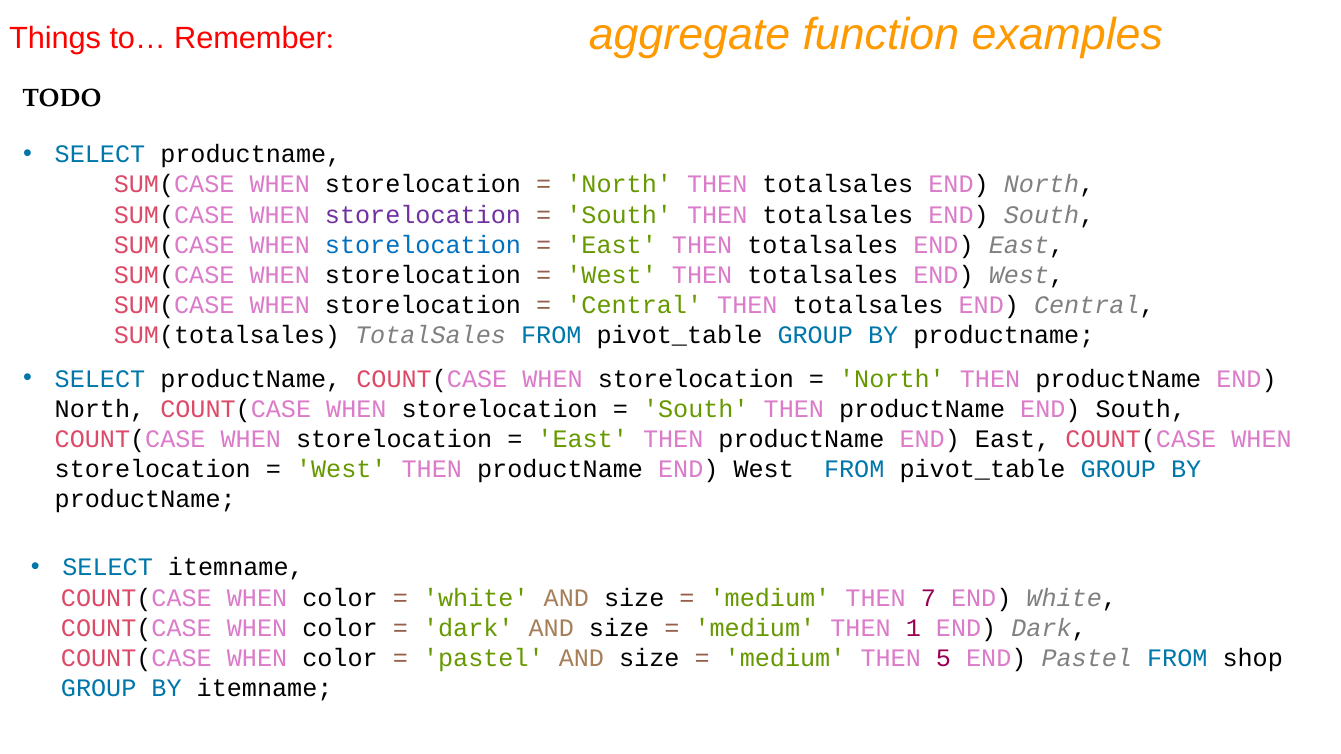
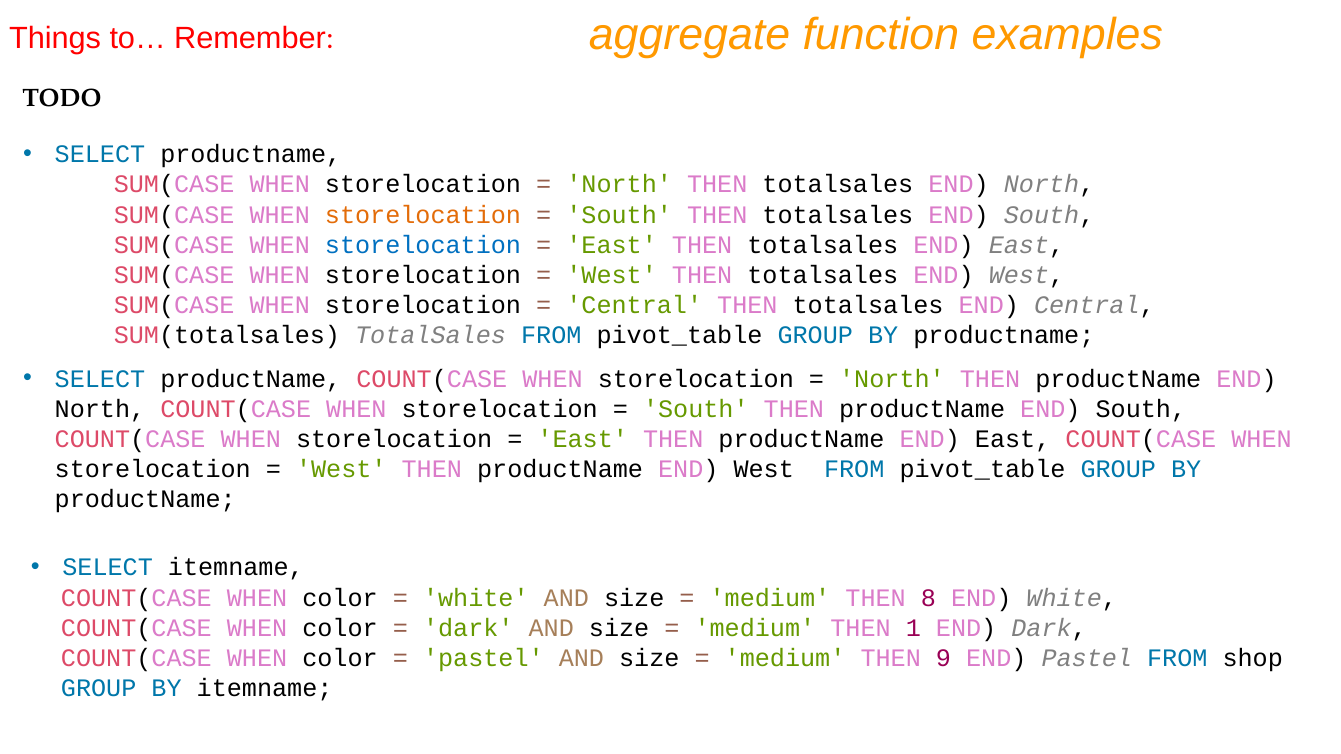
storelocation at (423, 215) colour: purple -> orange
7: 7 -> 8
5: 5 -> 9
